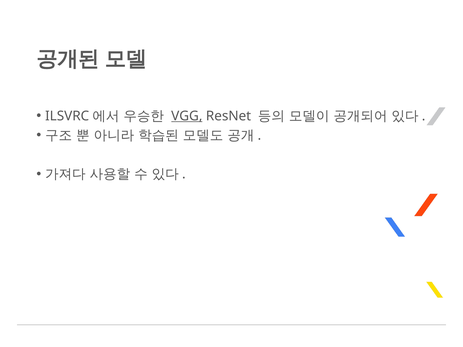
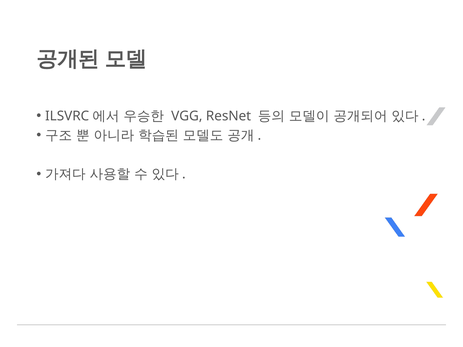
VGG underline: present -> none
